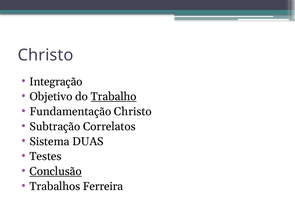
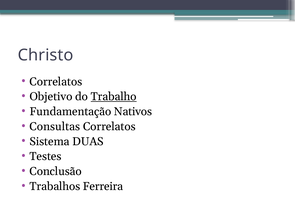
Integração at (56, 82): Integração -> Correlatos
Fundamentação Christo: Christo -> Nativos
Subtração: Subtração -> Consultas
Conclusão underline: present -> none
